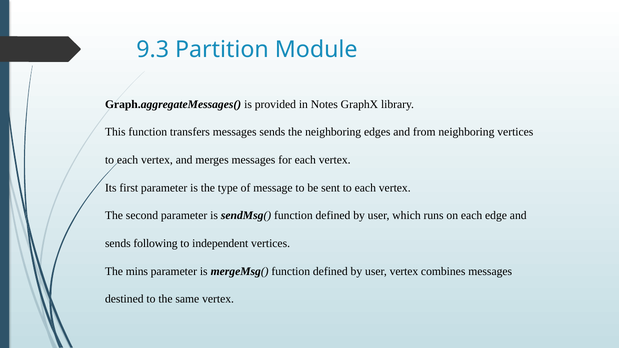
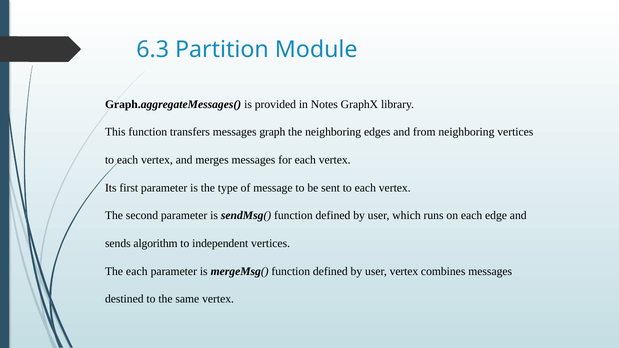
9.3: 9.3 -> 6.3
messages sends: sends -> graph
following: following -> algorithm
The mins: mins -> each
